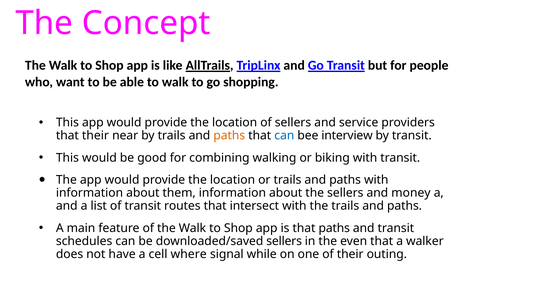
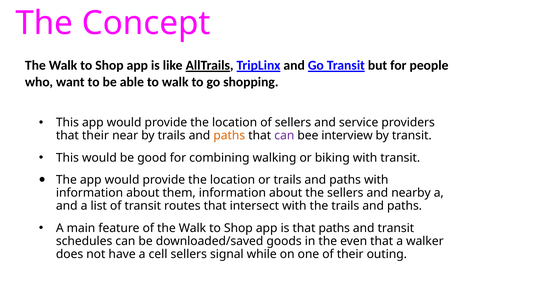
can at (284, 136) colour: blue -> purple
money: money -> nearby
downloaded/saved sellers: sellers -> goods
cell where: where -> sellers
